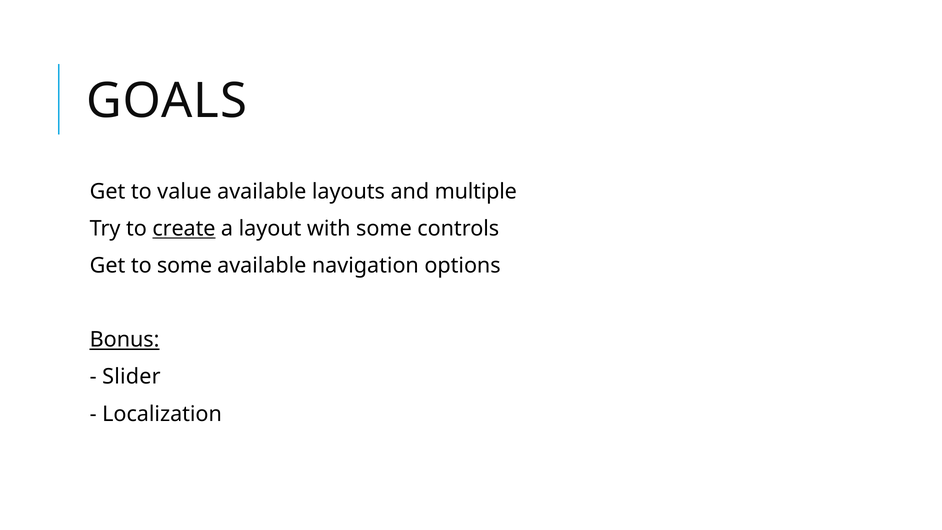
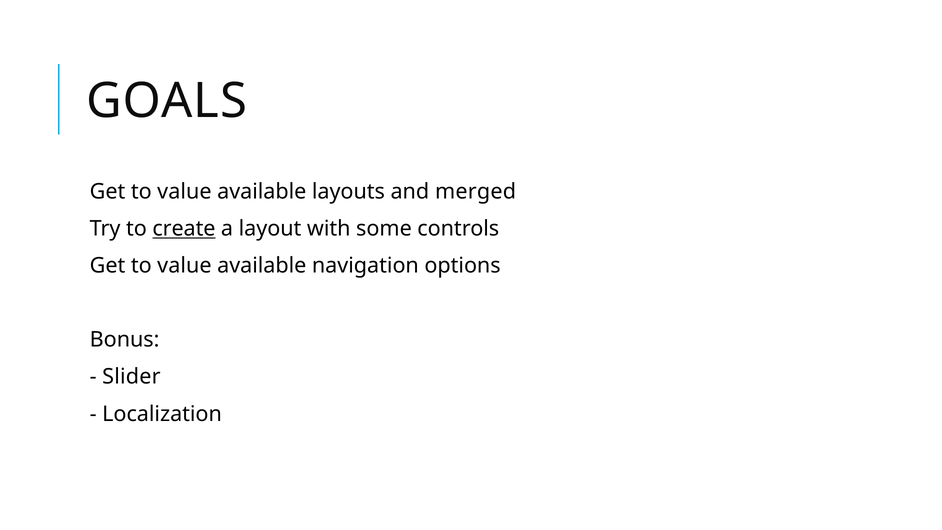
multiple: multiple -> merged
some at (185, 266): some -> value
Bonus underline: present -> none
